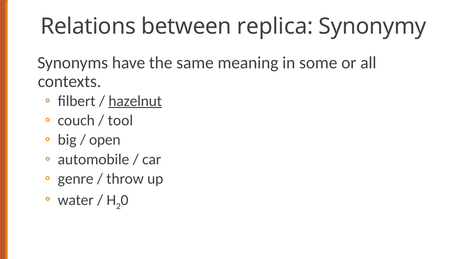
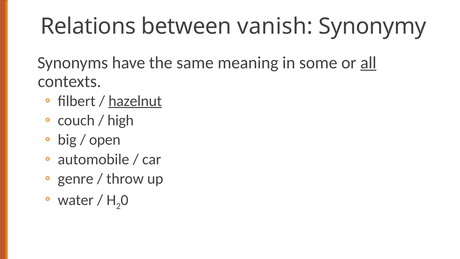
replica: replica -> vanish
all underline: none -> present
tool: tool -> high
